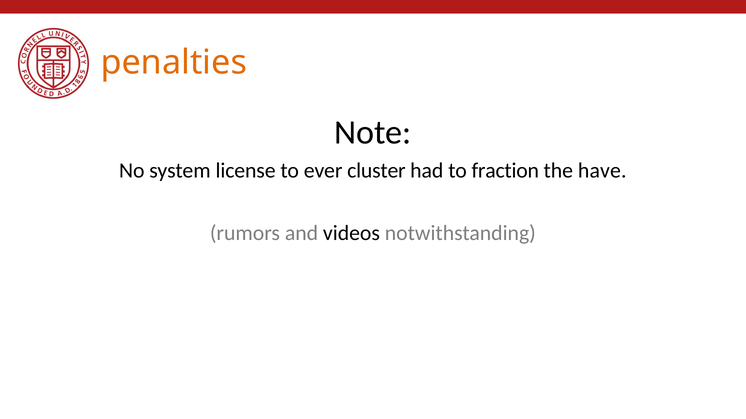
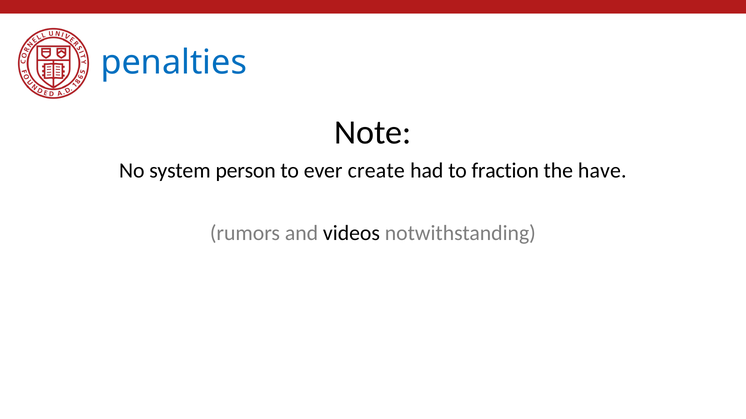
penalties colour: orange -> blue
license: license -> person
cluster: cluster -> create
